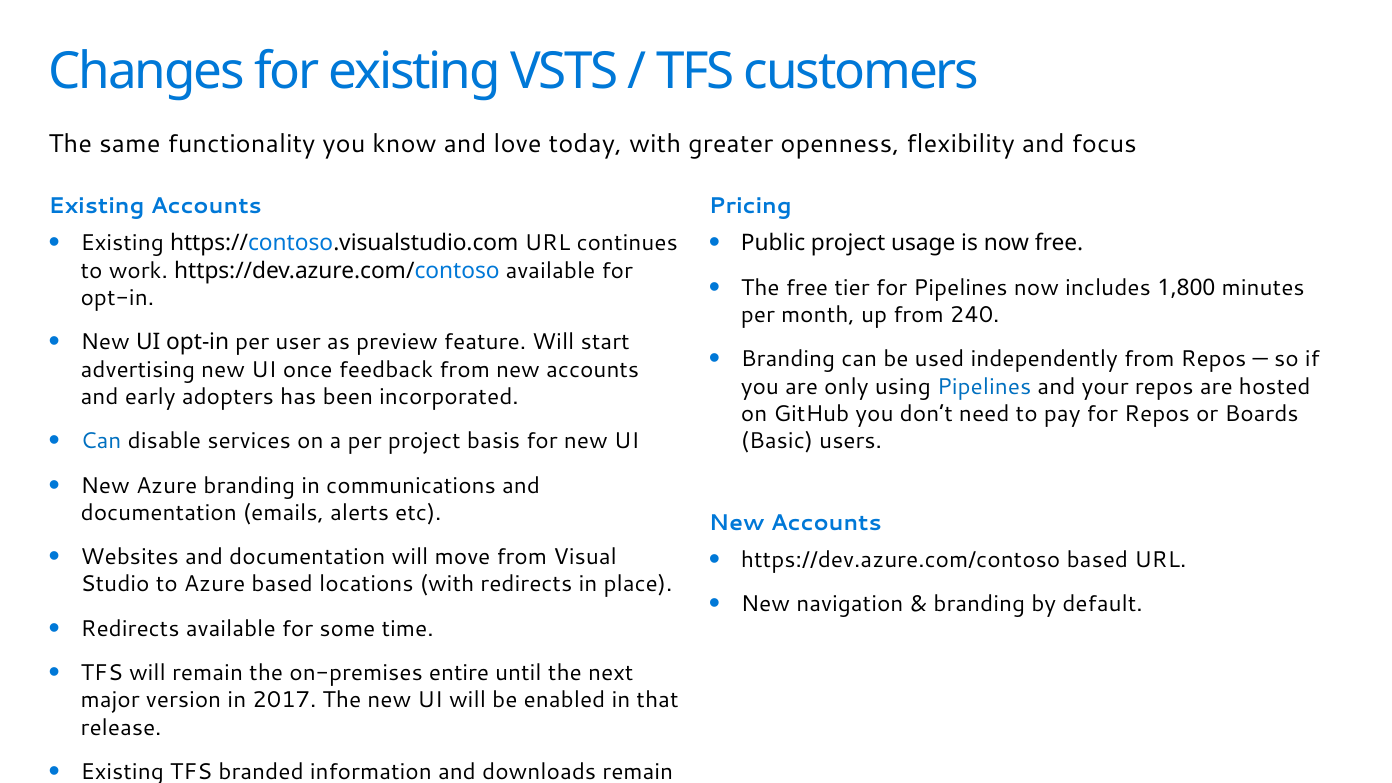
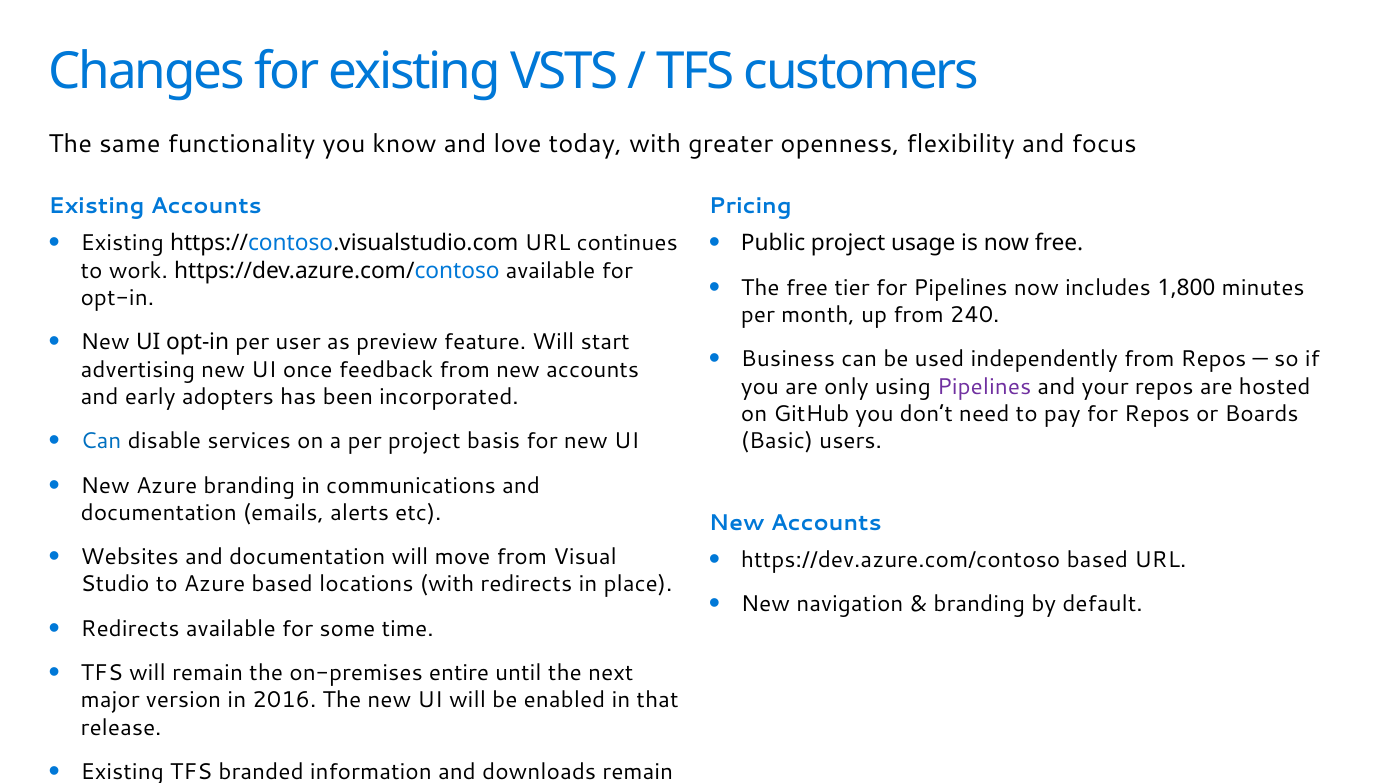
Branding at (788, 359): Branding -> Business
Pipelines at (984, 387) colour: blue -> purple
2017: 2017 -> 2016
